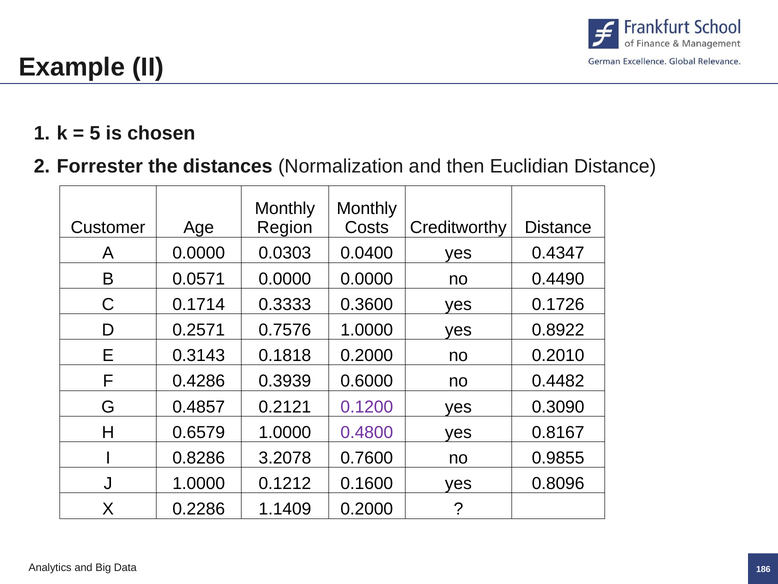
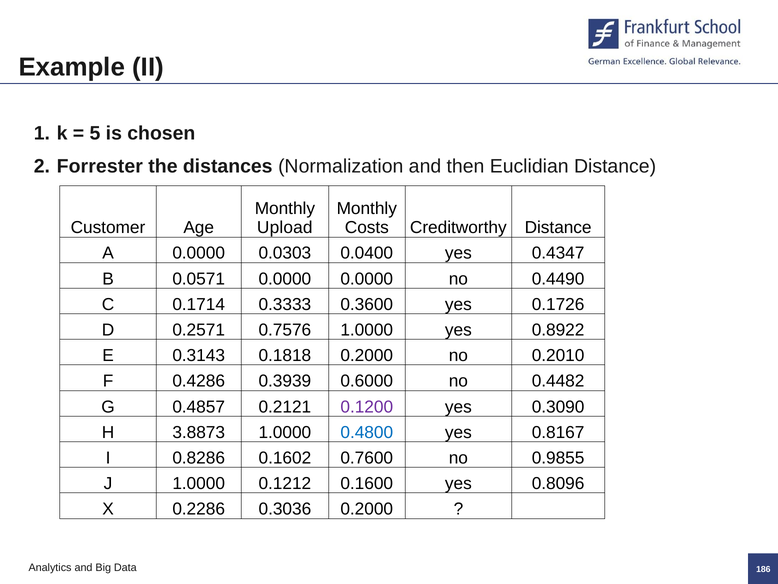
Region: Region -> Upload
0.6579: 0.6579 -> 3.8873
0.4800 colour: purple -> blue
3.2078: 3.2078 -> 0.1602
1.1409: 1.1409 -> 0.3036
